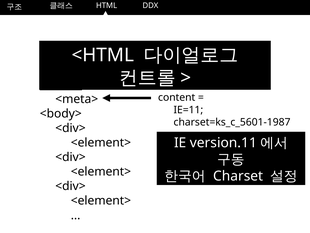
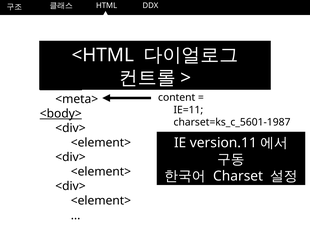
<body> underline: none -> present
